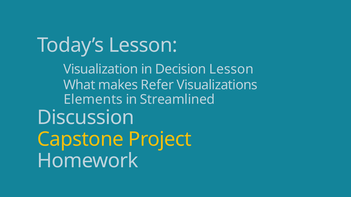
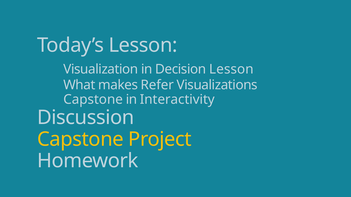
Elements at (93, 100): Elements -> Capstone
Streamlined: Streamlined -> Interactivity
